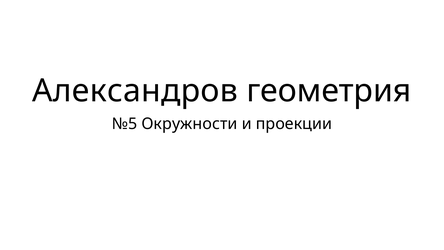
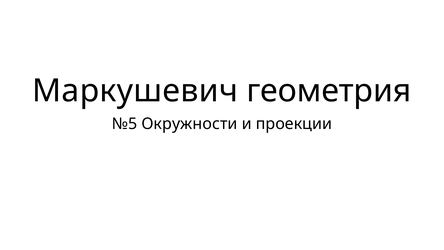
Александров: Александров -> Маркушевич
